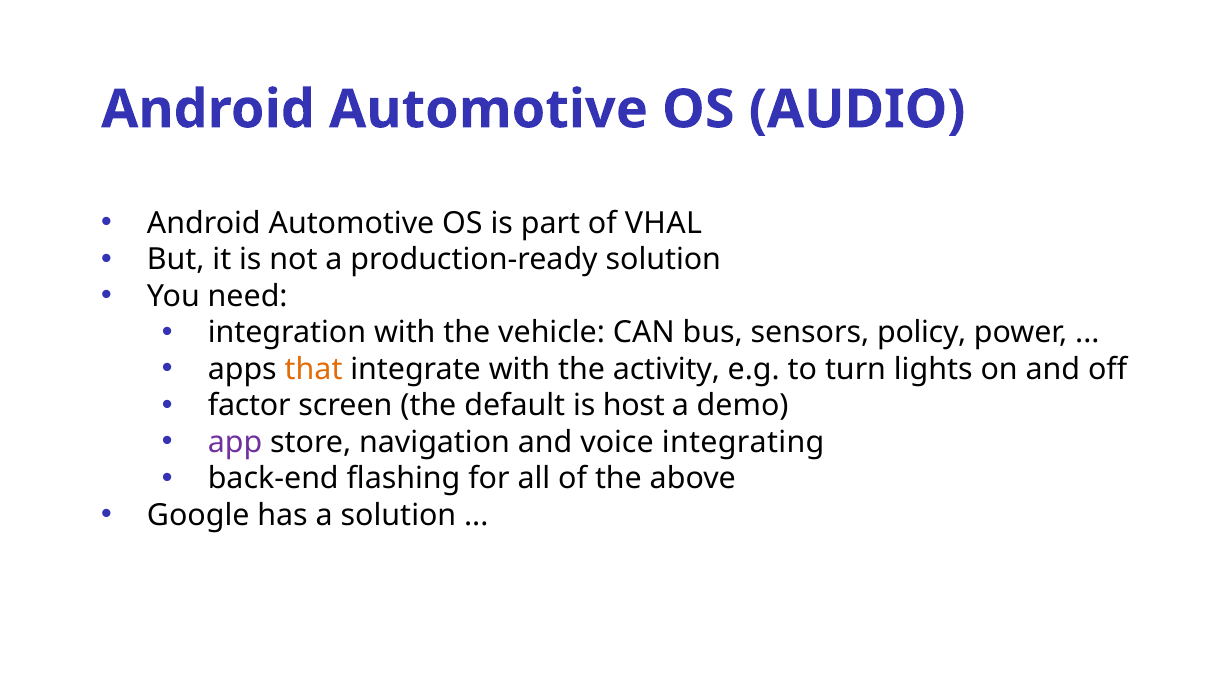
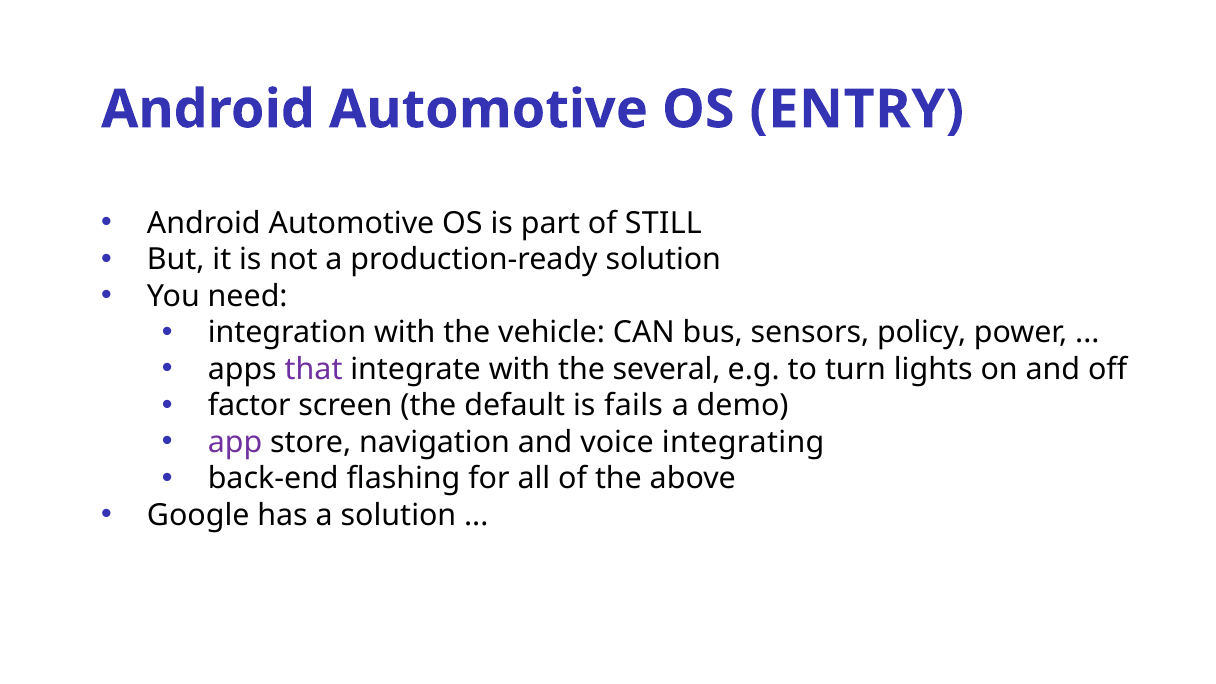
AUDIO: AUDIO -> ENTRY
VHAL: VHAL -> STILL
that colour: orange -> purple
activity: activity -> several
host: host -> fails
